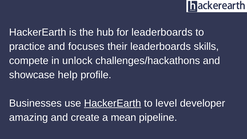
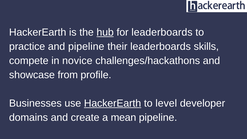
hub underline: none -> present
and focuses: focuses -> pipeline
unlock: unlock -> novice
help: help -> from
amazing: amazing -> domains
